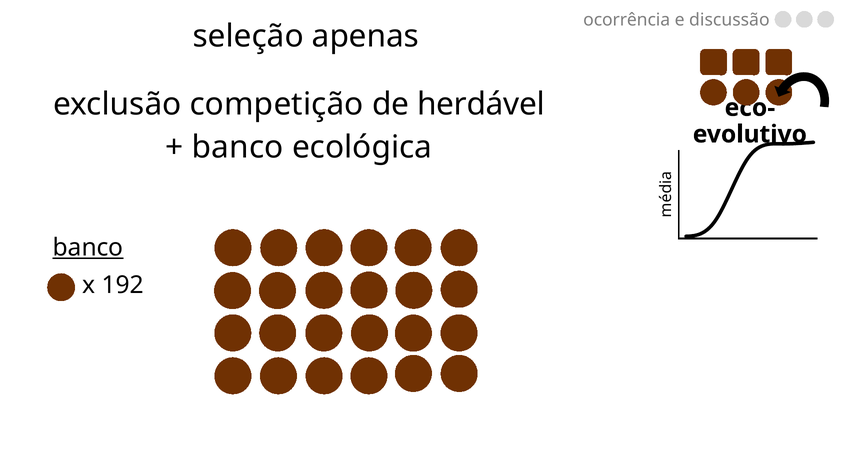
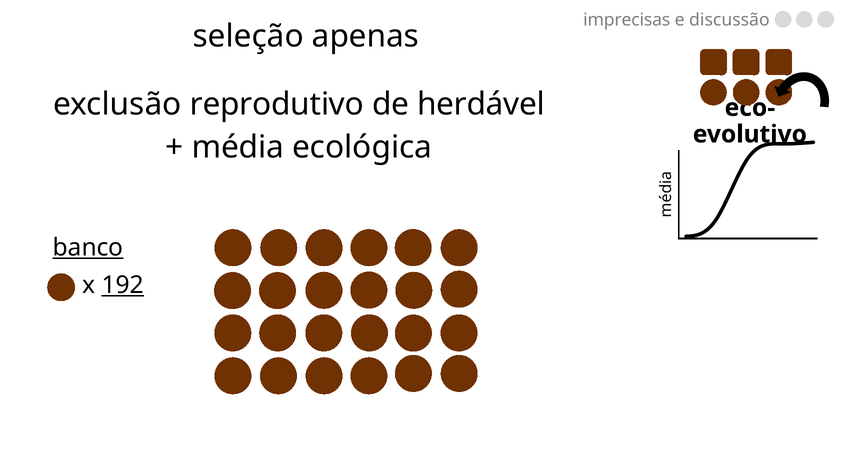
ocorrência: ocorrência -> imprecisas
competição: competição -> reprodutivo
banco at (238, 147): banco -> média
192 underline: none -> present
